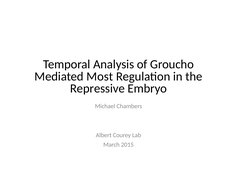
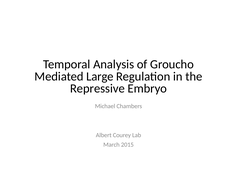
Most: Most -> Large
